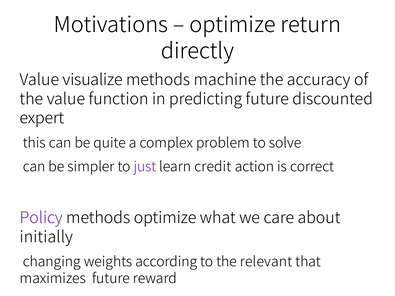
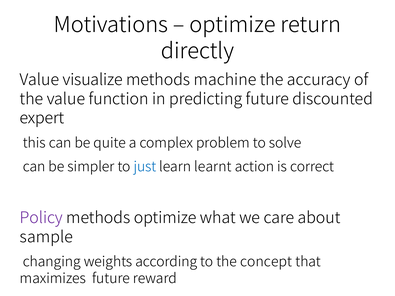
just colour: purple -> blue
credit: credit -> learnt
initially: initially -> sample
relevant: relevant -> concept
